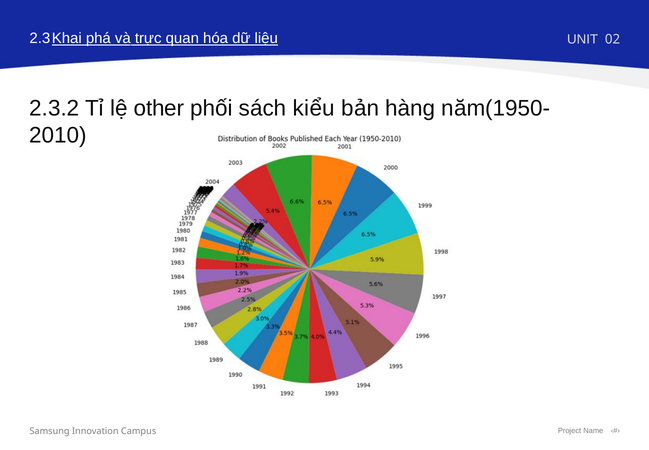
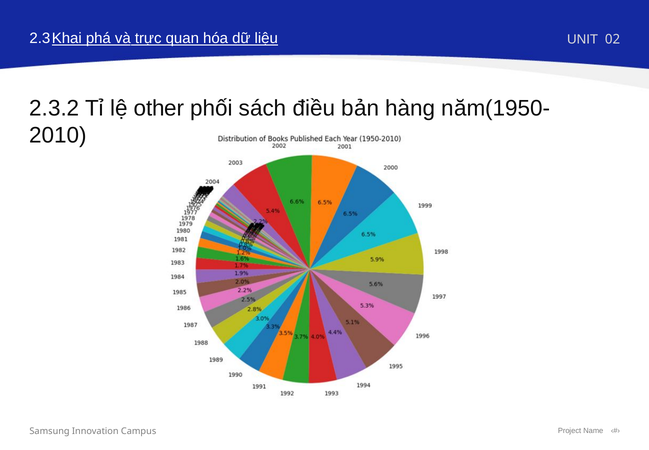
kiểu: kiểu -> điều
